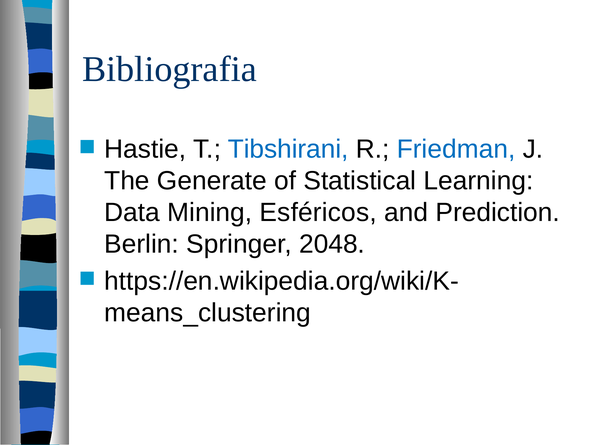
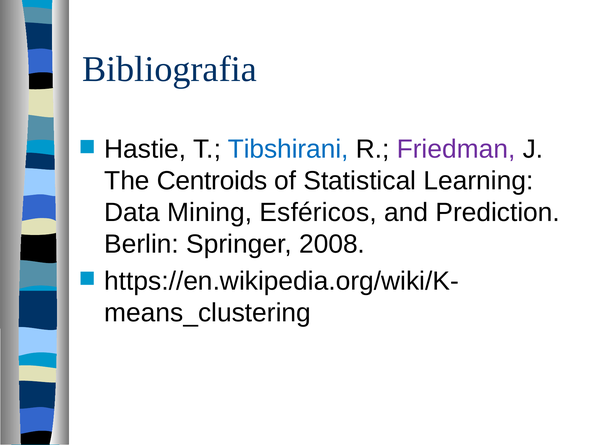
Friedman colour: blue -> purple
Generate: Generate -> Centroids
2048: 2048 -> 2008
